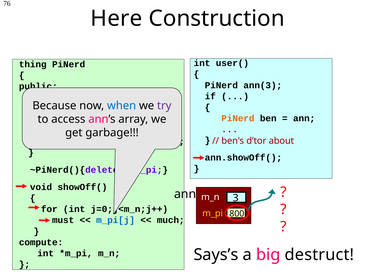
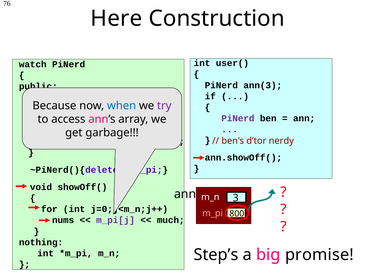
thing: thing -> watch
PiNerd at (238, 118) colour: orange -> purple
about: about -> nerdy
m_pi at (213, 213) colour: yellow -> pink
must: must -> nums
m_pi[j at (116, 220) colour: blue -> purple
compute: compute -> nothing
Says’s: Says’s -> Step’s
destruct: destruct -> promise
